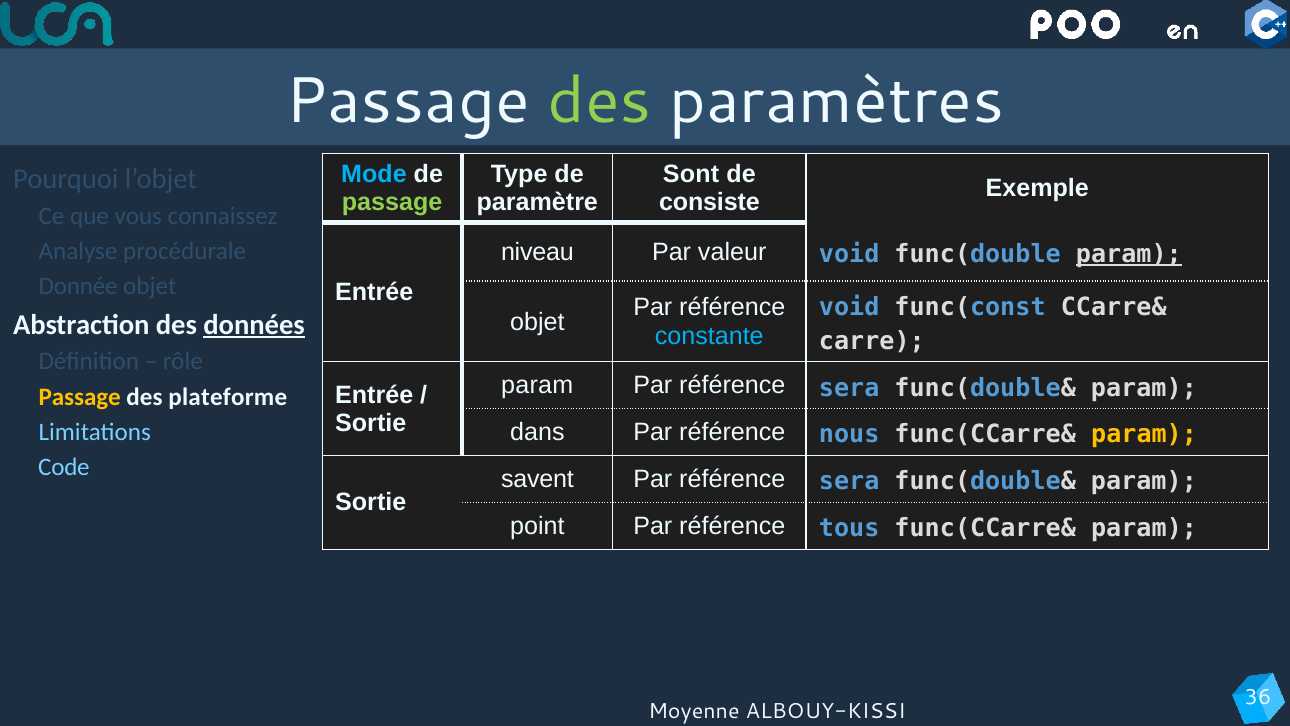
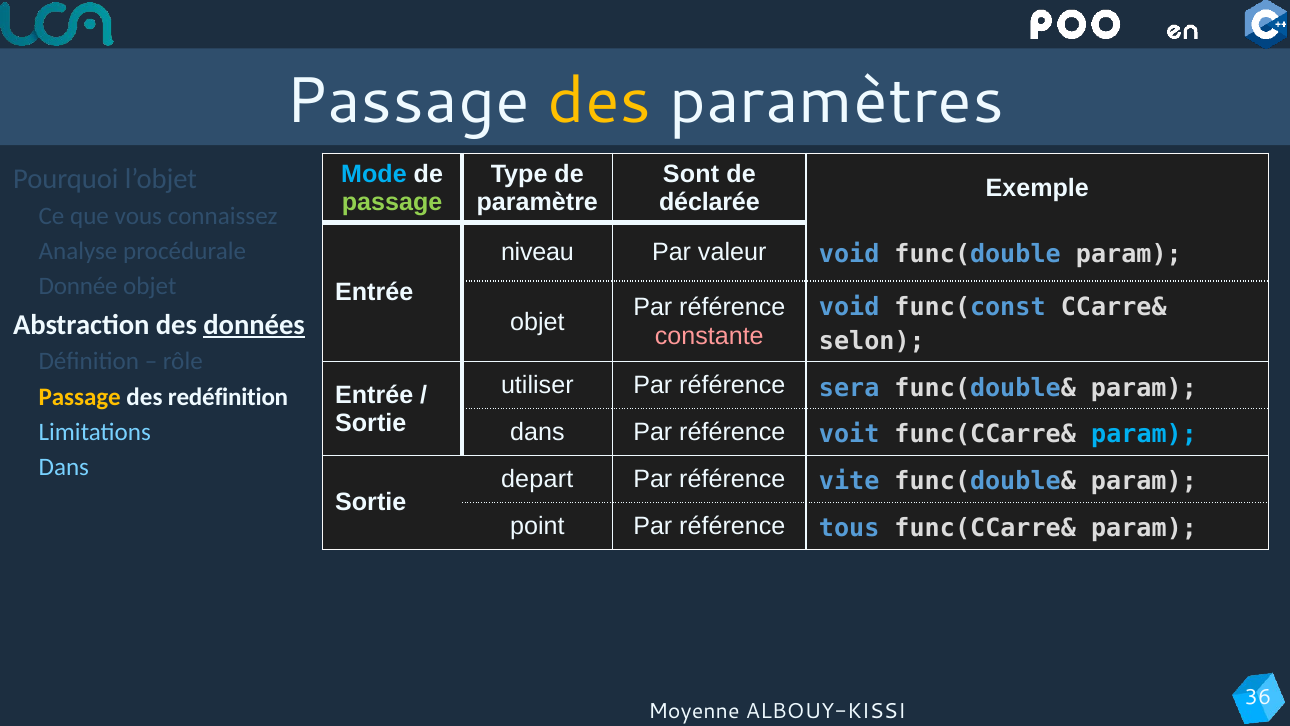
des at (600, 101) colour: light green -> yellow
consiste: consiste -> déclarée
param at (1129, 254) underline: present -> none
constante colour: light blue -> pink
carre: carre -> selon
param at (537, 385): param -> utiliser
plateforme: plateforme -> redéfinition
nous: nous -> voit
param at (1144, 434) colour: yellow -> light blue
Code at (64, 467): Code -> Dans
savent: savent -> depart
sera at (849, 481): sera -> vite
